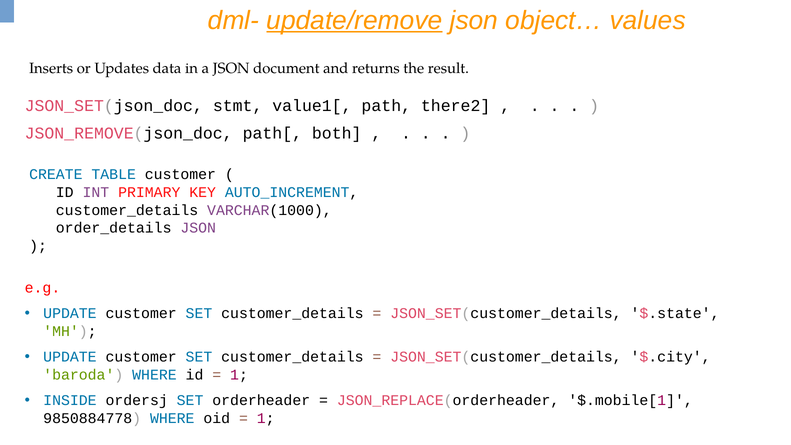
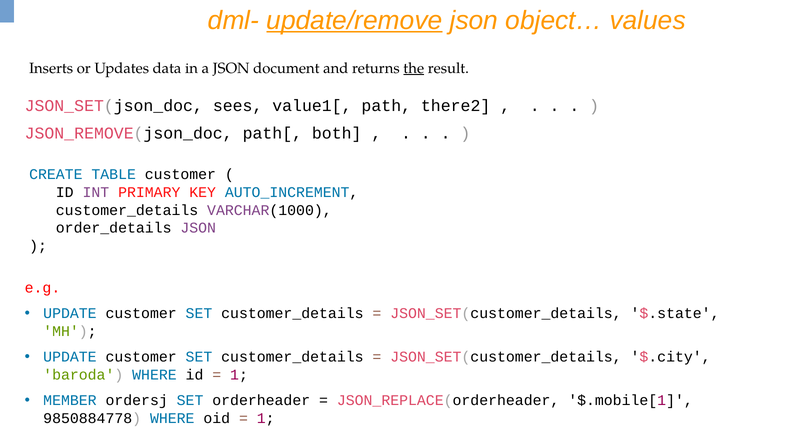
the underline: none -> present
stmt: stmt -> sees
INSIDE: INSIDE -> MEMBER
